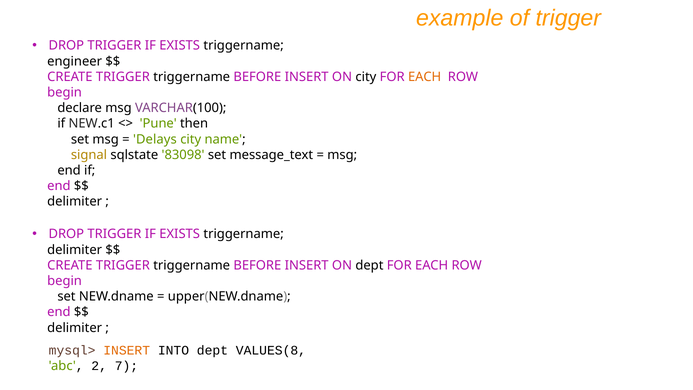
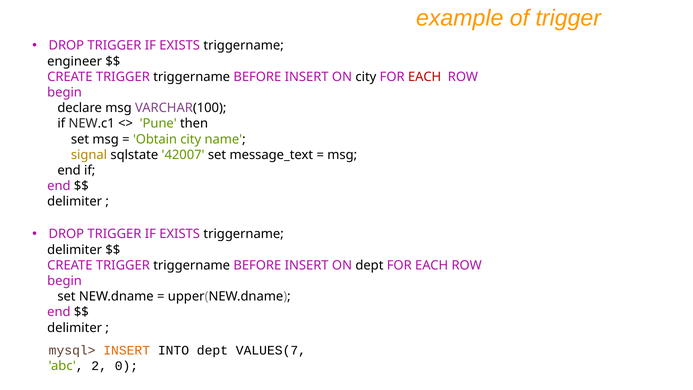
EACH at (425, 77) colour: orange -> red
Delays: Delays -> Obtain
83098: 83098 -> 42007
VALUES(8: VALUES(8 -> VALUES(7
7: 7 -> 0
